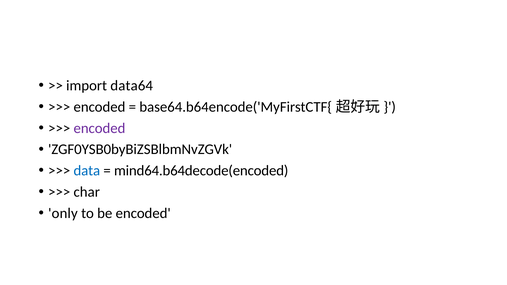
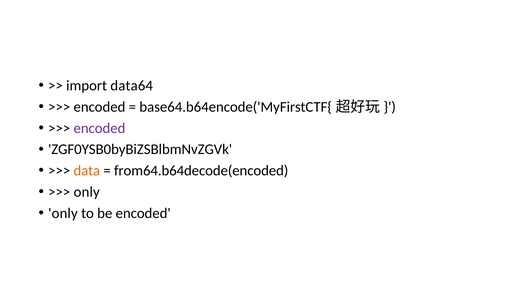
data colour: blue -> orange
mind64.b64decode(encoded: mind64.b64decode(encoded -> from64.b64decode(encoded
char at (87, 192): char -> only
